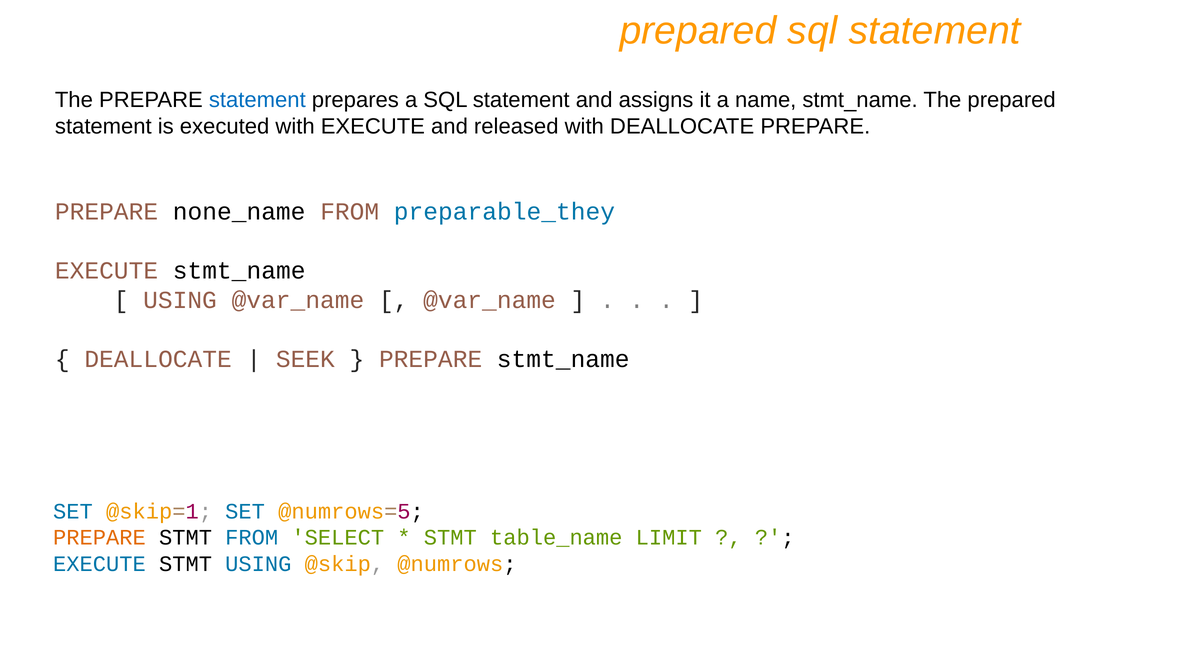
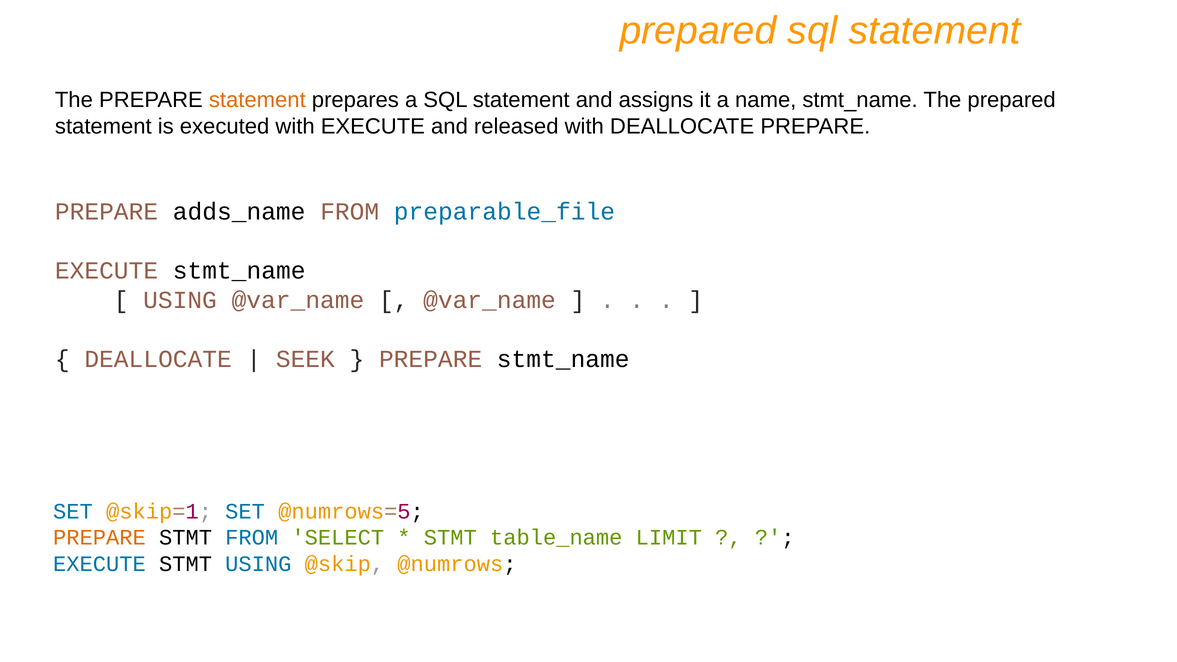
statement at (257, 100) colour: blue -> orange
none_name: none_name -> adds_name
preparable_they: preparable_they -> preparable_file
